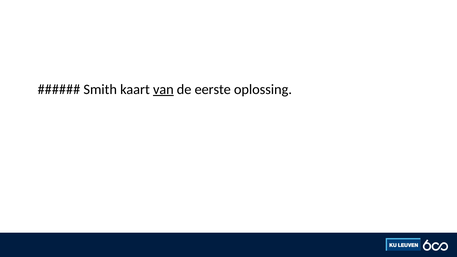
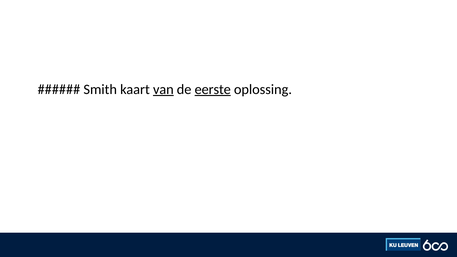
eerste underline: none -> present
